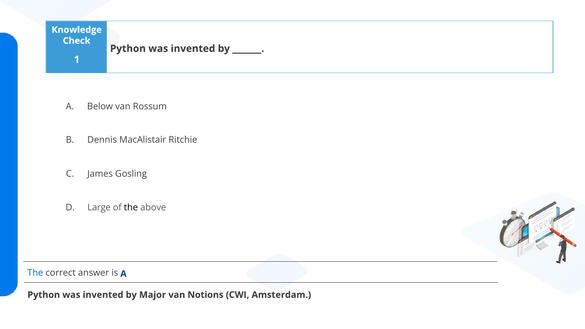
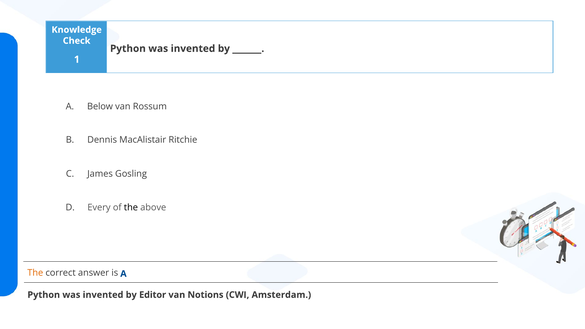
Large: Large -> Every
The at (35, 273) colour: blue -> orange
Major: Major -> Editor
